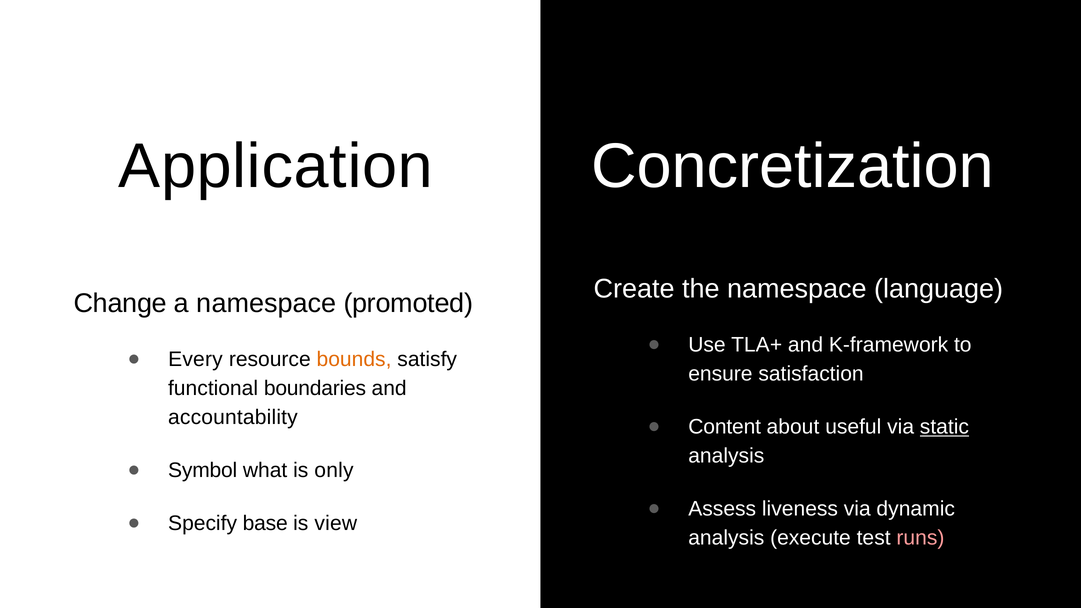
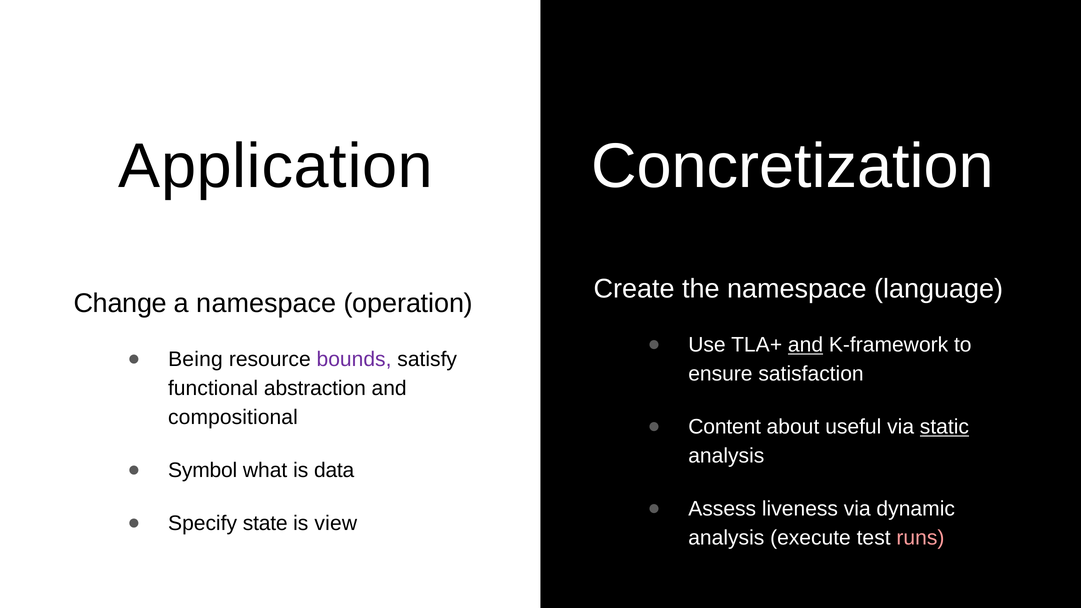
promoted: promoted -> operation
and at (805, 345) underline: none -> present
Every: Every -> Being
bounds colour: orange -> purple
boundaries: boundaries -> abstraction
accountability: accountability -> compositional
only: only -> data
Specify base: base -> state
